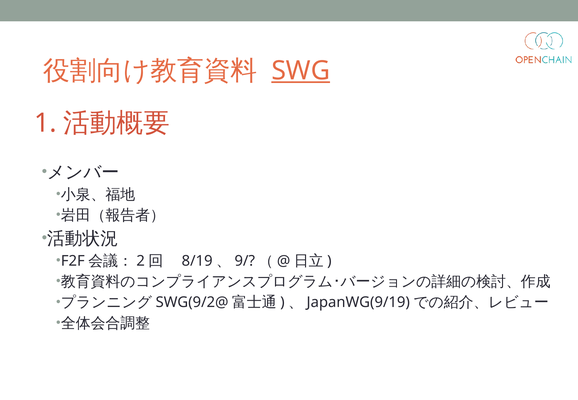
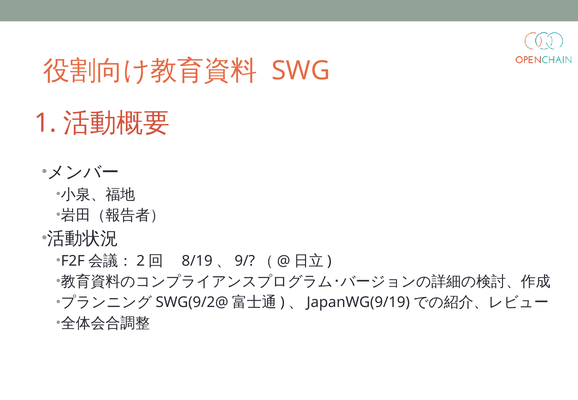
SWG underline: present -> none
